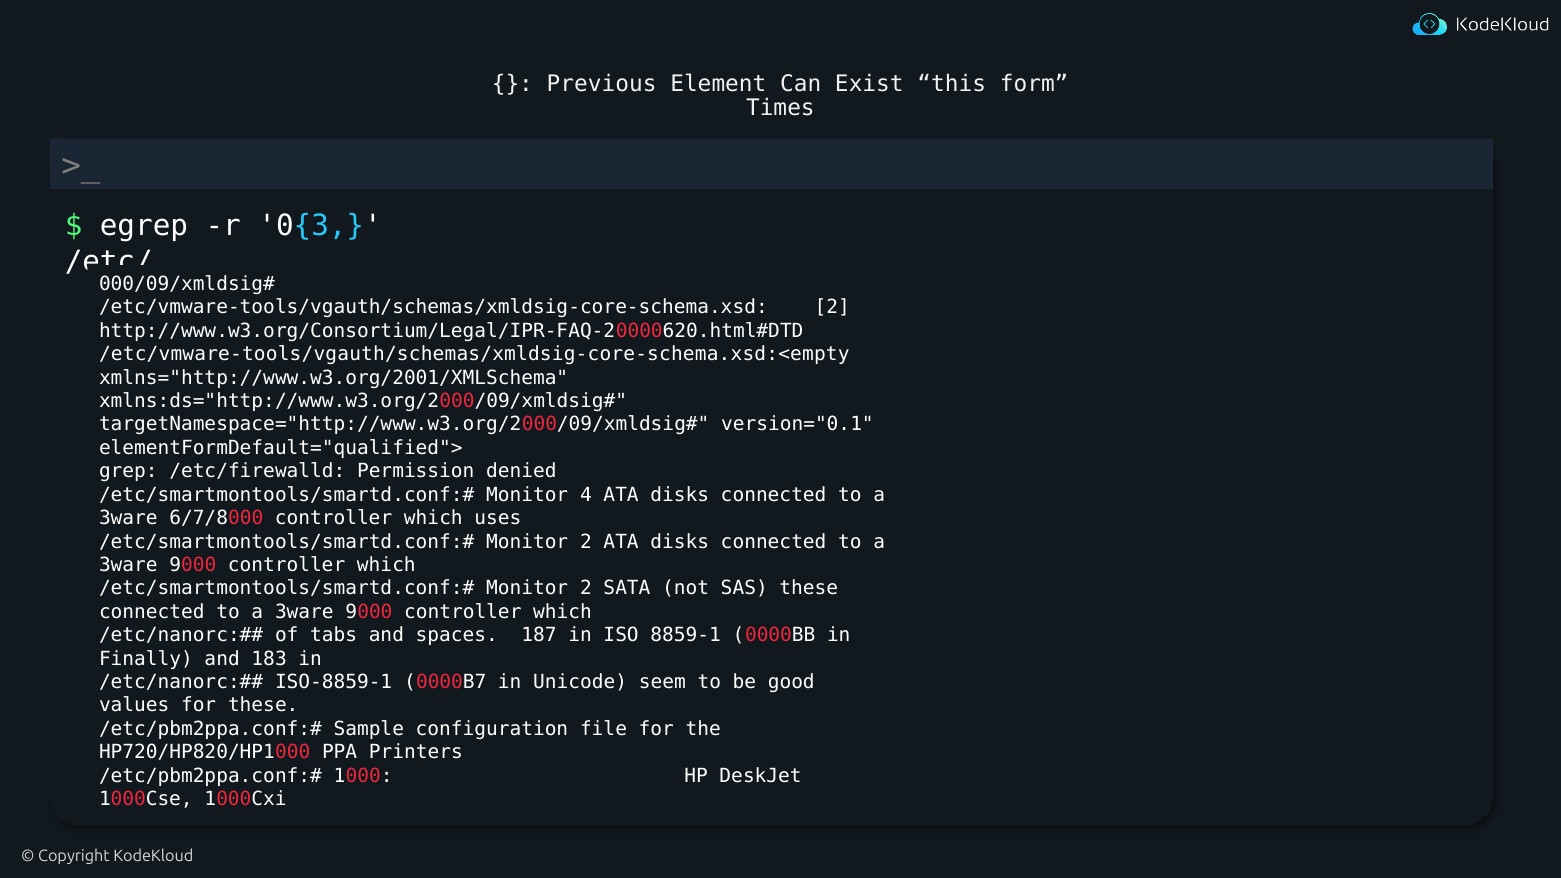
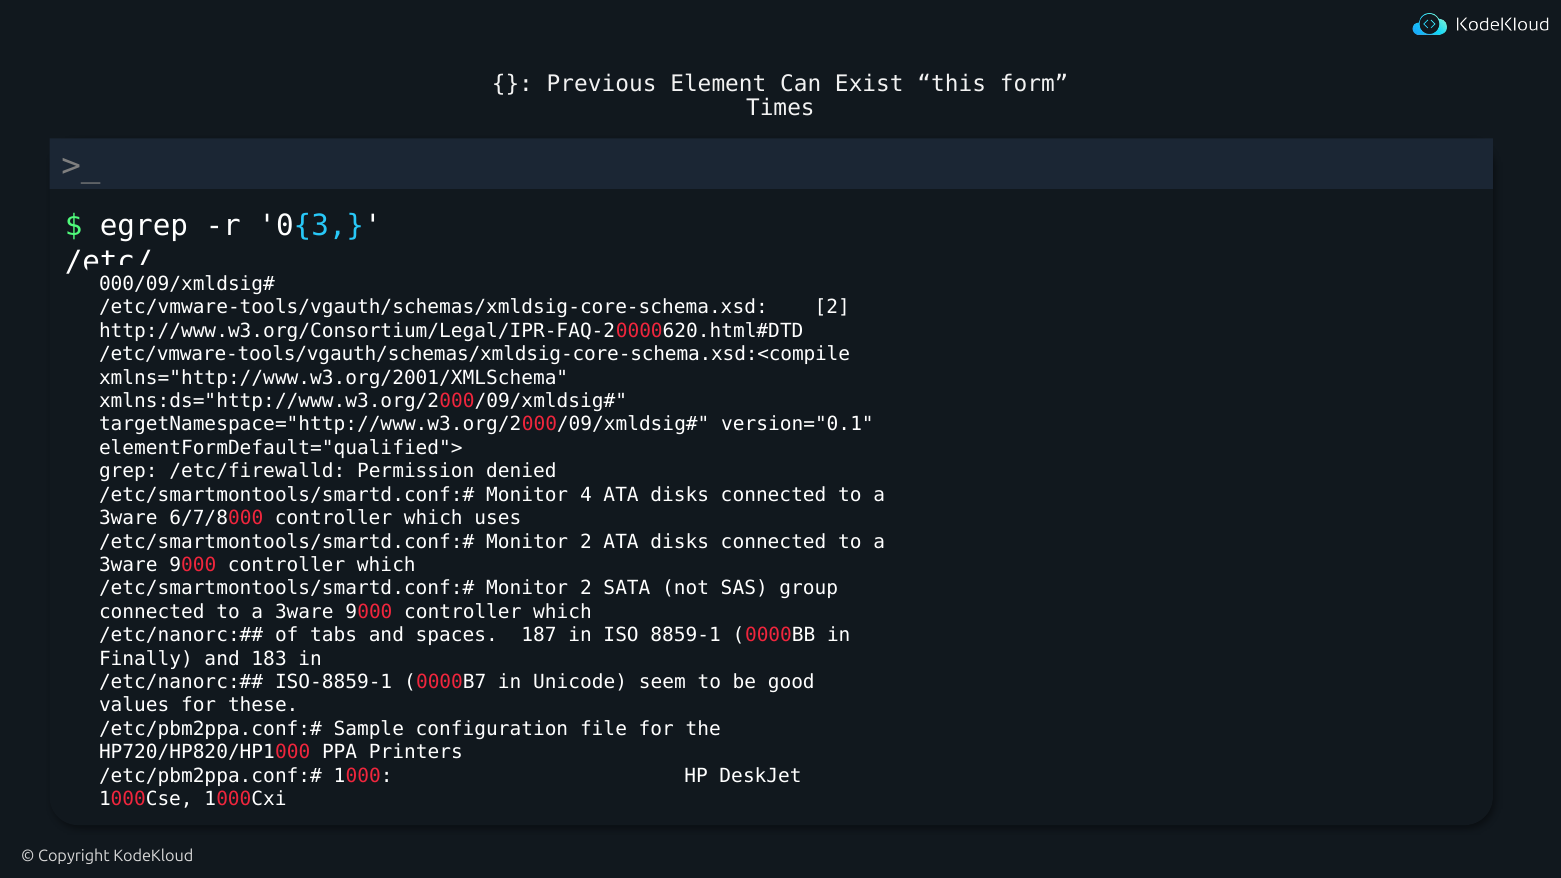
/etc/vmware-tools/vgauth/schemas/xmldsig-core-schema.xsd:<empty: /etc/vmware-tools/vgauth/schemas/xmldsig-core-schema.xsd:<empty -> /etc/vmware-tools/vgauth/schemas/xmldsig-core-schema.xsd:<compile
SAS these: these -> group
